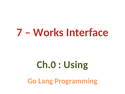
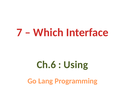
Works: Works -> Which
Ch.0: Ch.0 -> Ch.6
